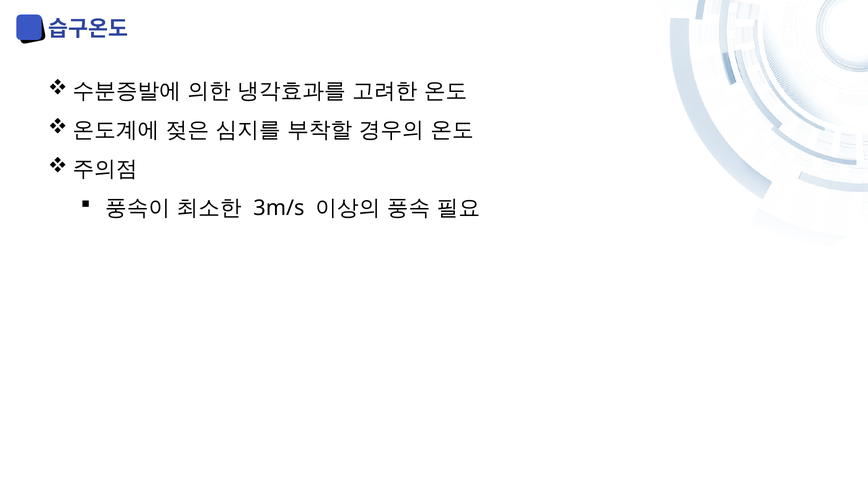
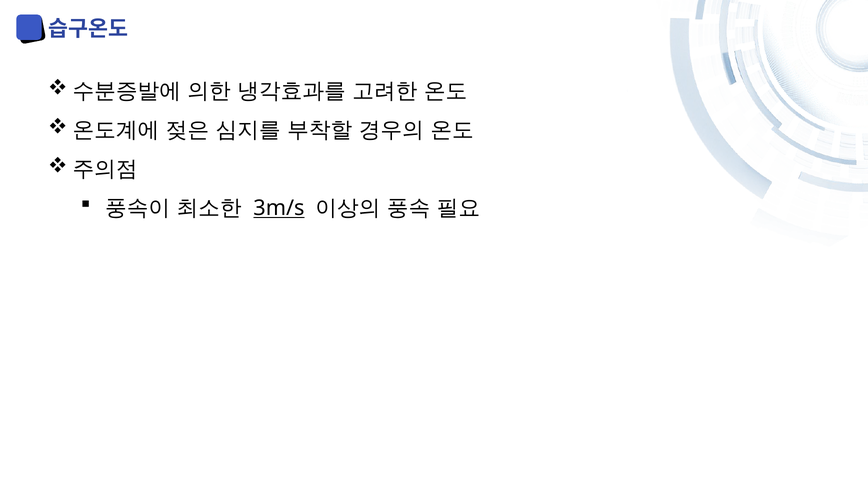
3m/s underline: none -> present
